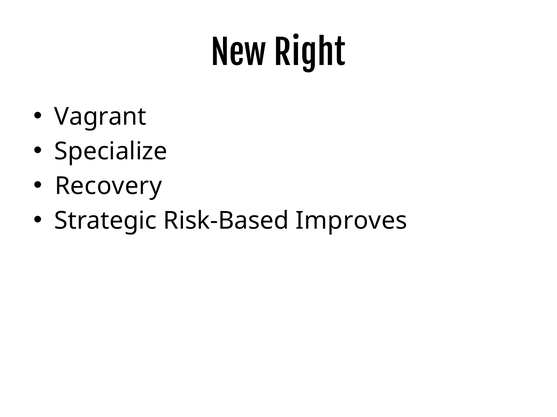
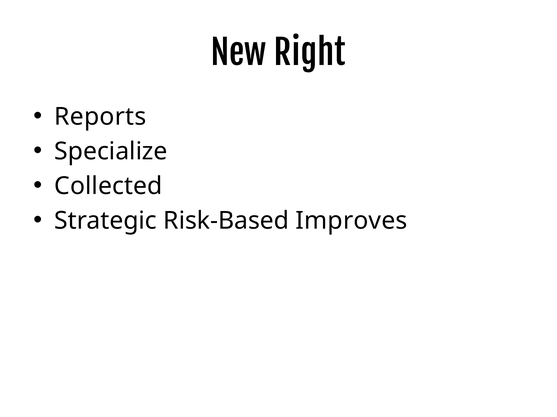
Vagrant: Vagrant -> Reports
Recovery: Recovery -> Collected
